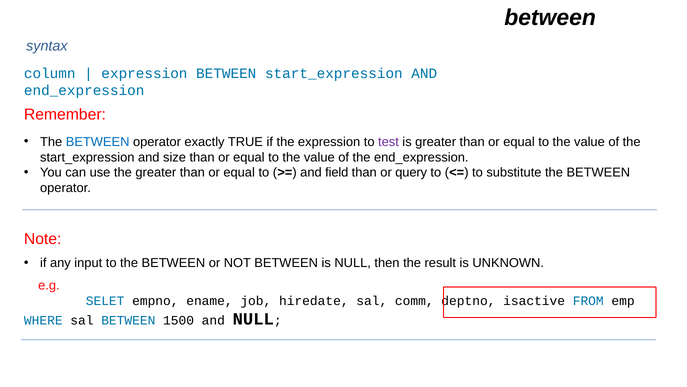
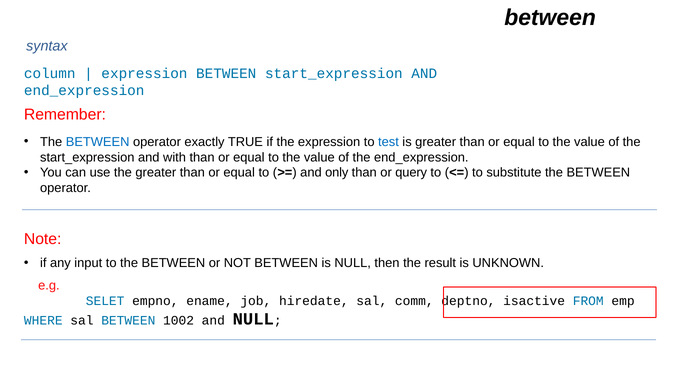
test colour: purple -> blue
size: size -> with
field: field -> only
1500: 1500 -> 1002
